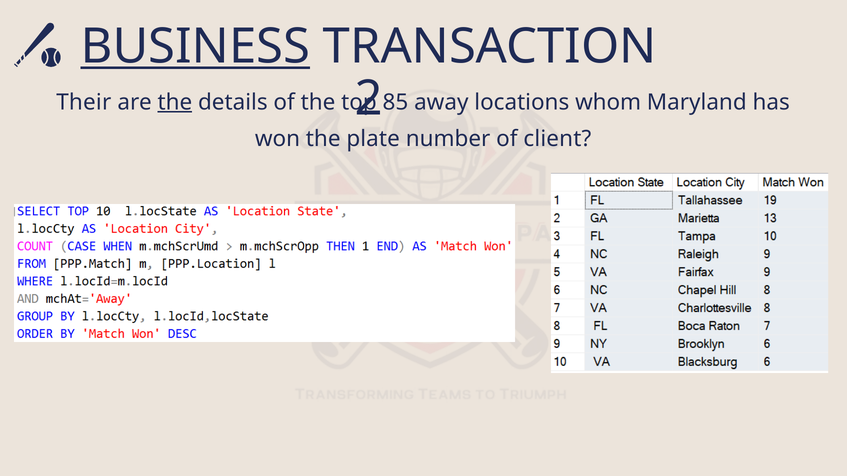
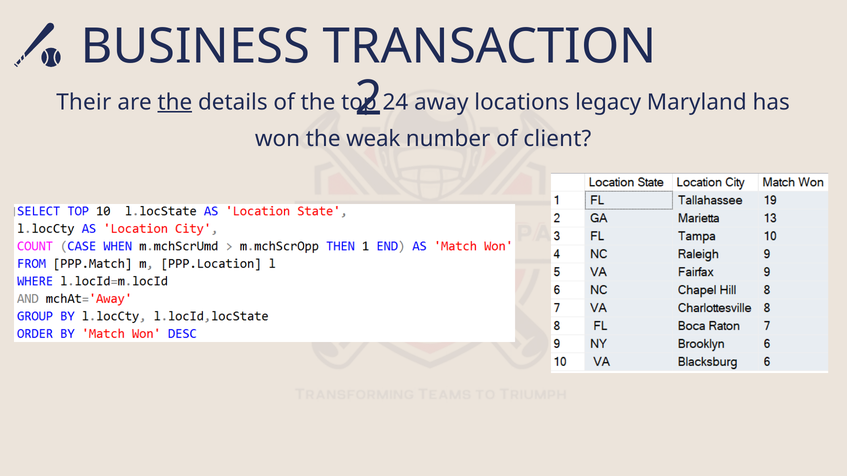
BUSINESS underline: present -> none
85: 85 -> 24
whom: whom -> legacy
plate: plate -> weak
